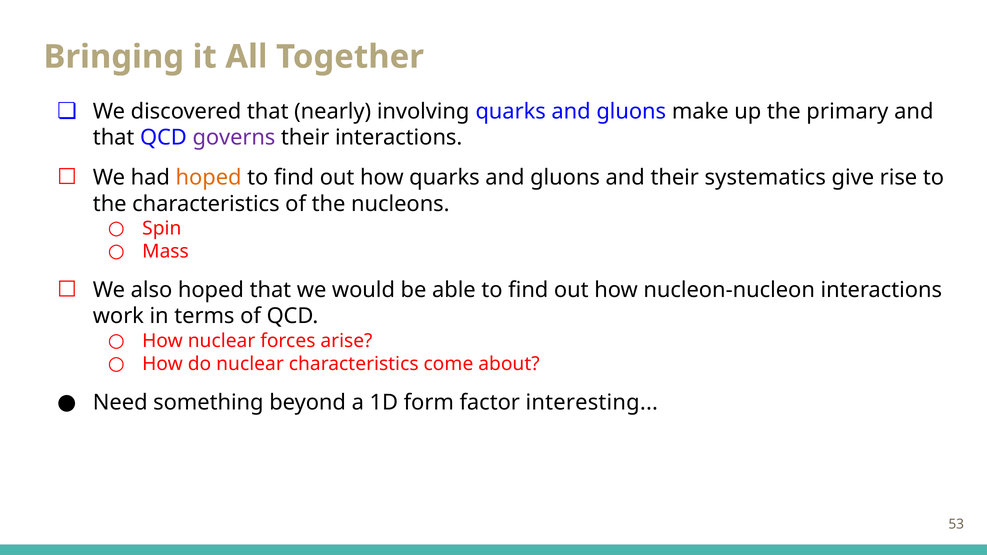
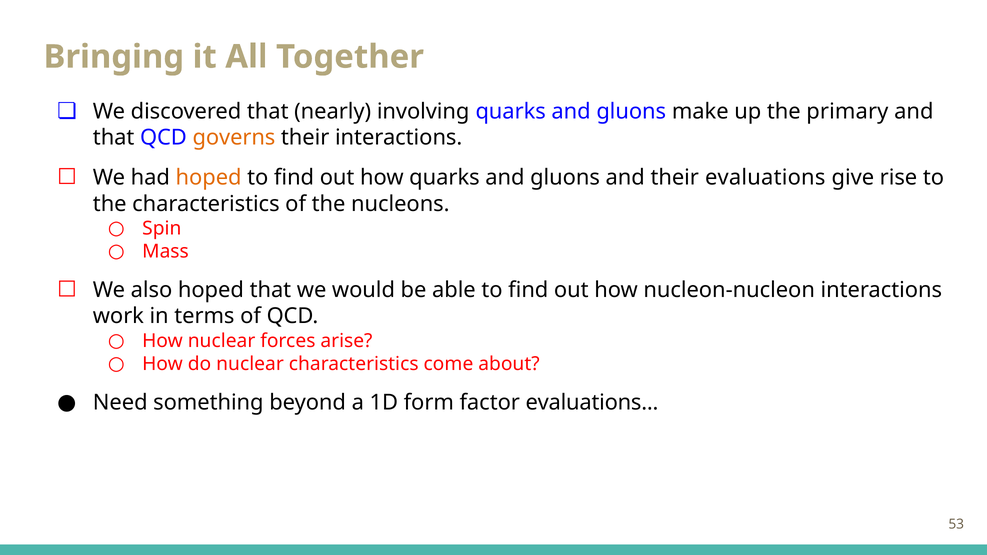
governs colour: purple -> orange
their systematics: systematics -> evaluations
factor interesting: interesting -> evaluations
